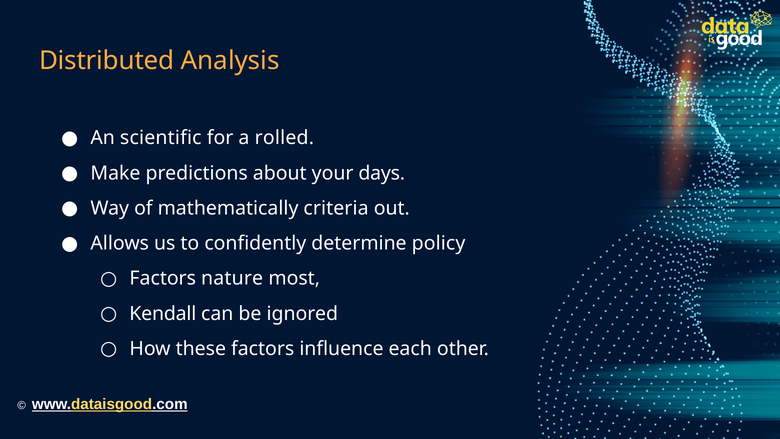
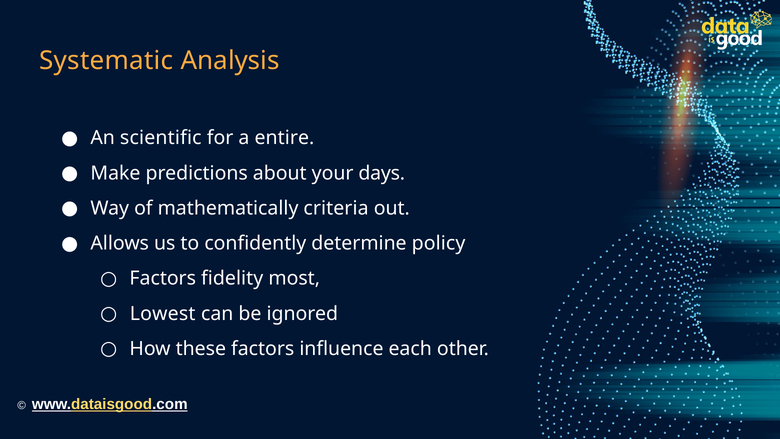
Distributed: Distributed -> Systematic
rolled: rolled -> entire
nature: nature -> fidelity
Kendall: Kendall -> Lowest
